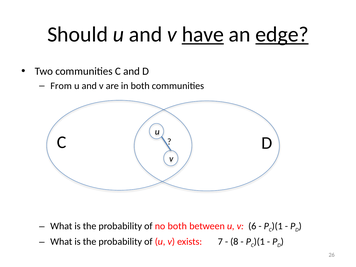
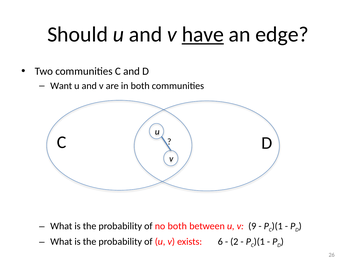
edge underline: present -> none
From: From -> Want
6: 6 -> 9
7: 7 -> 6
8: 8 -> 2
